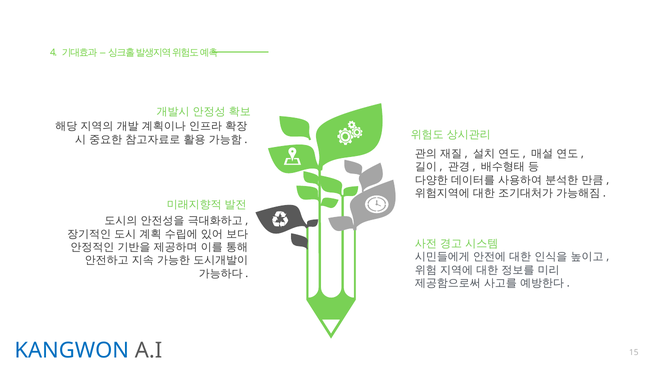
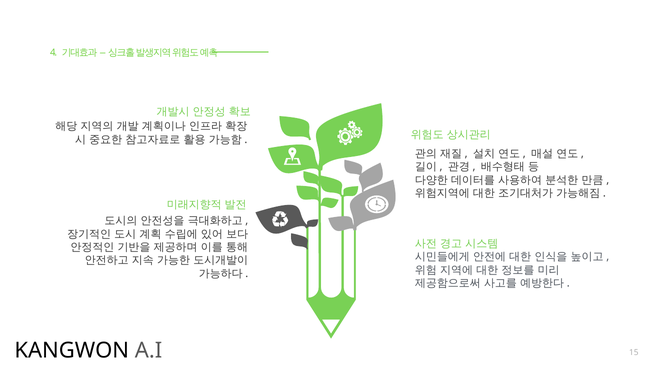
KANGWON colour: blue -> black
